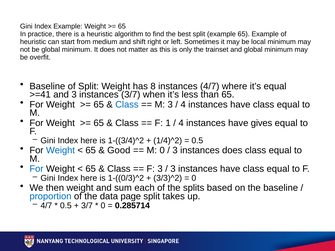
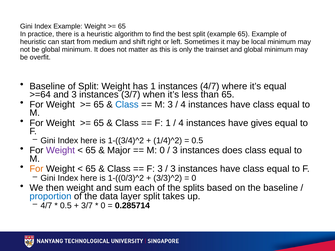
has 8: 8 -> 1
>=41: >=41 -> >=64
Weight at (60, 151) colour: blue -> purple
Good: Good -> Major
For at (36, 169) colour: blue -> orange
page: page -> layer
